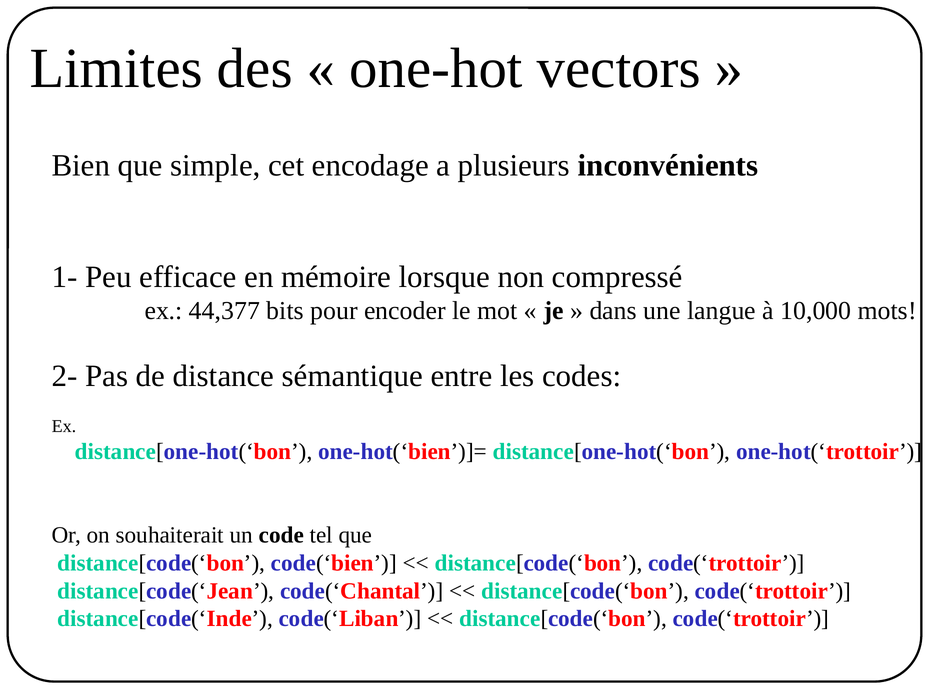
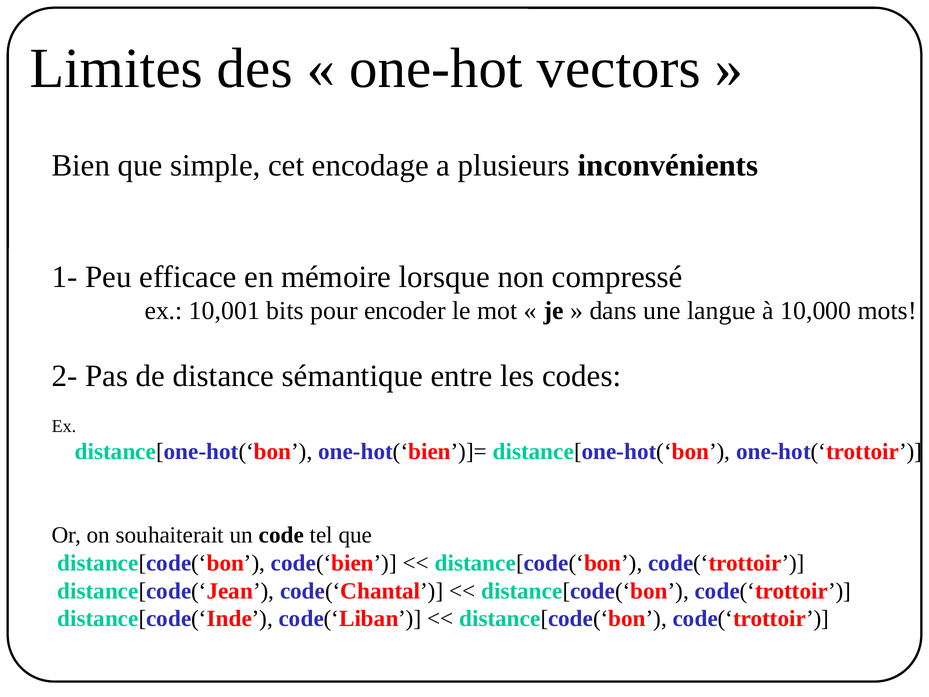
44,377: 44,377 -> 10,001
